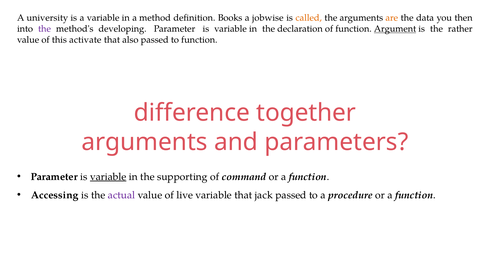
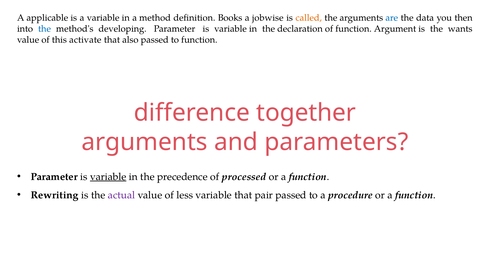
university: university -> applicable
are colour: orange -> blue
the at (45, 29) colour: purple -> blue
Argument underline: present -> none
rather: rather -> wants
supporting: supporting -> precedence
command: command -> processed
Accessing: Accessing -> Rewriting
live: live -> less
jack: jack -> pair
